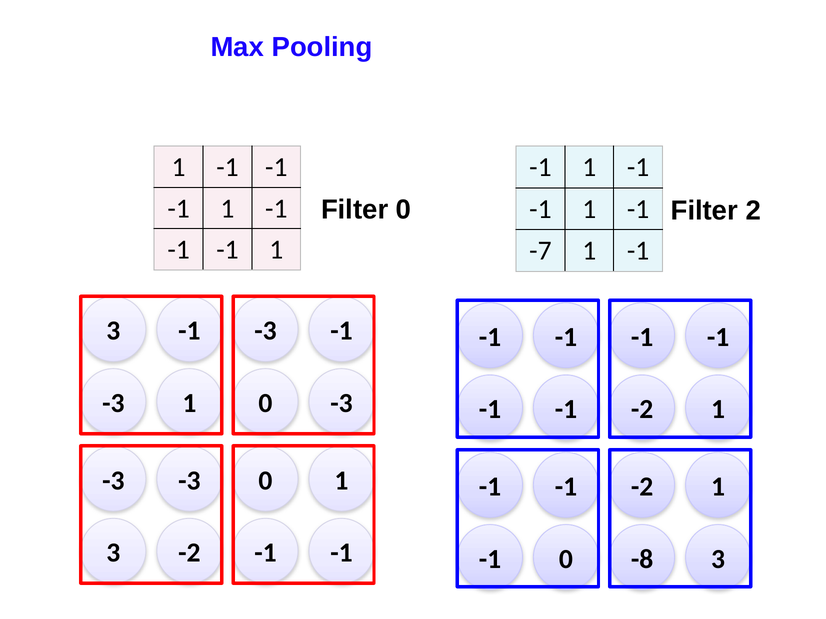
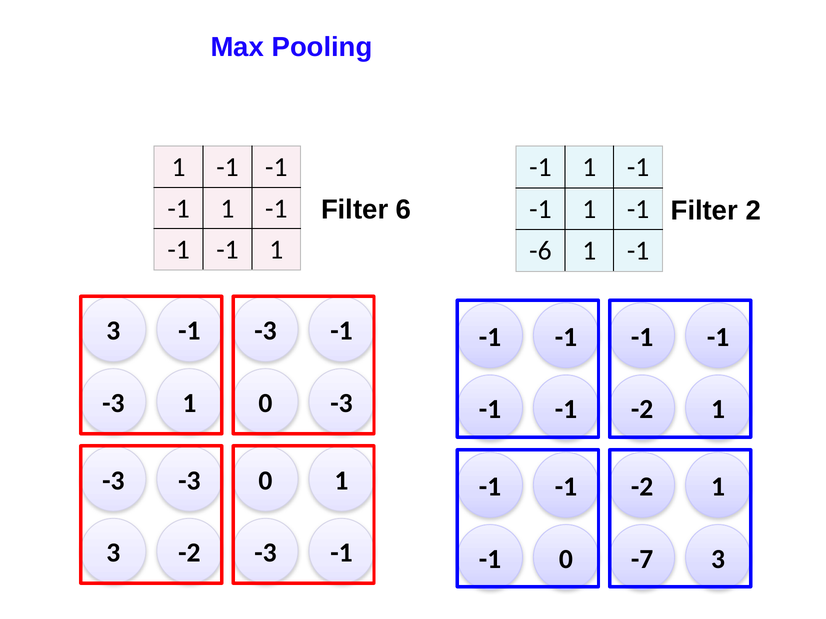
Filter 0: 0 -> 6
-7: -7 -> -6
-2 -1: -1 -> -3
-8: -8 -> -7
